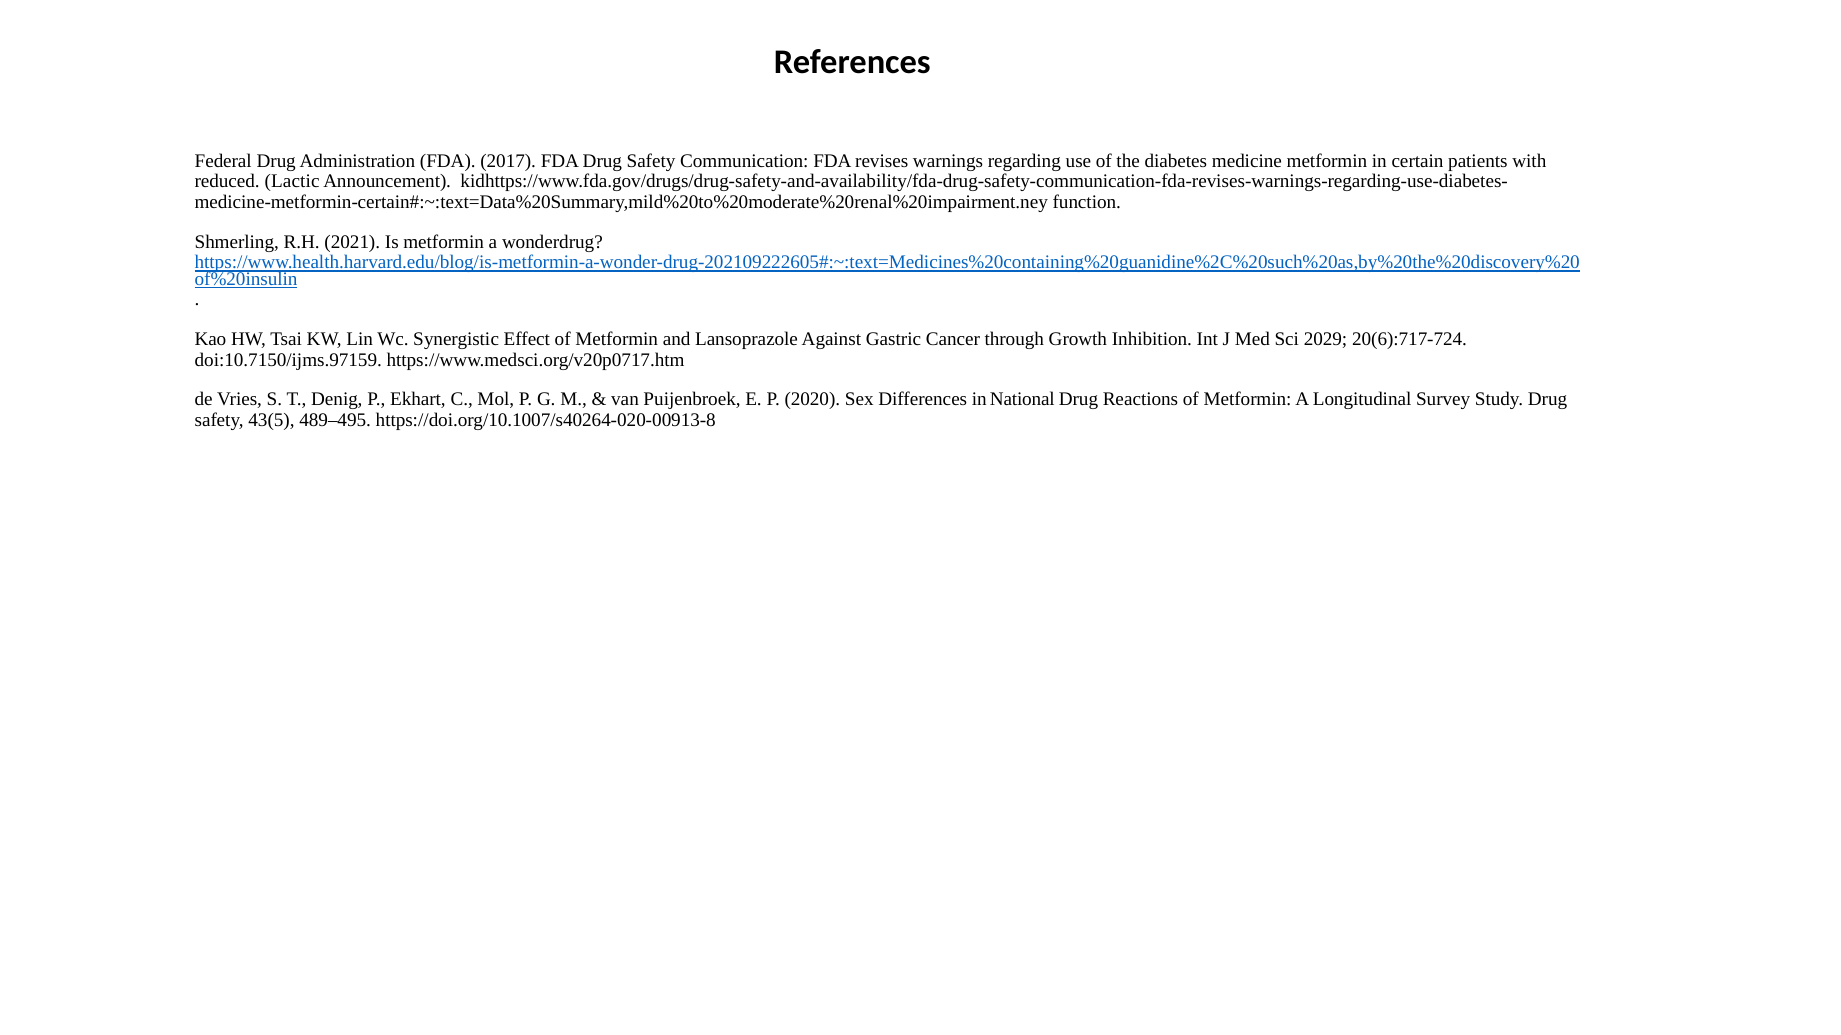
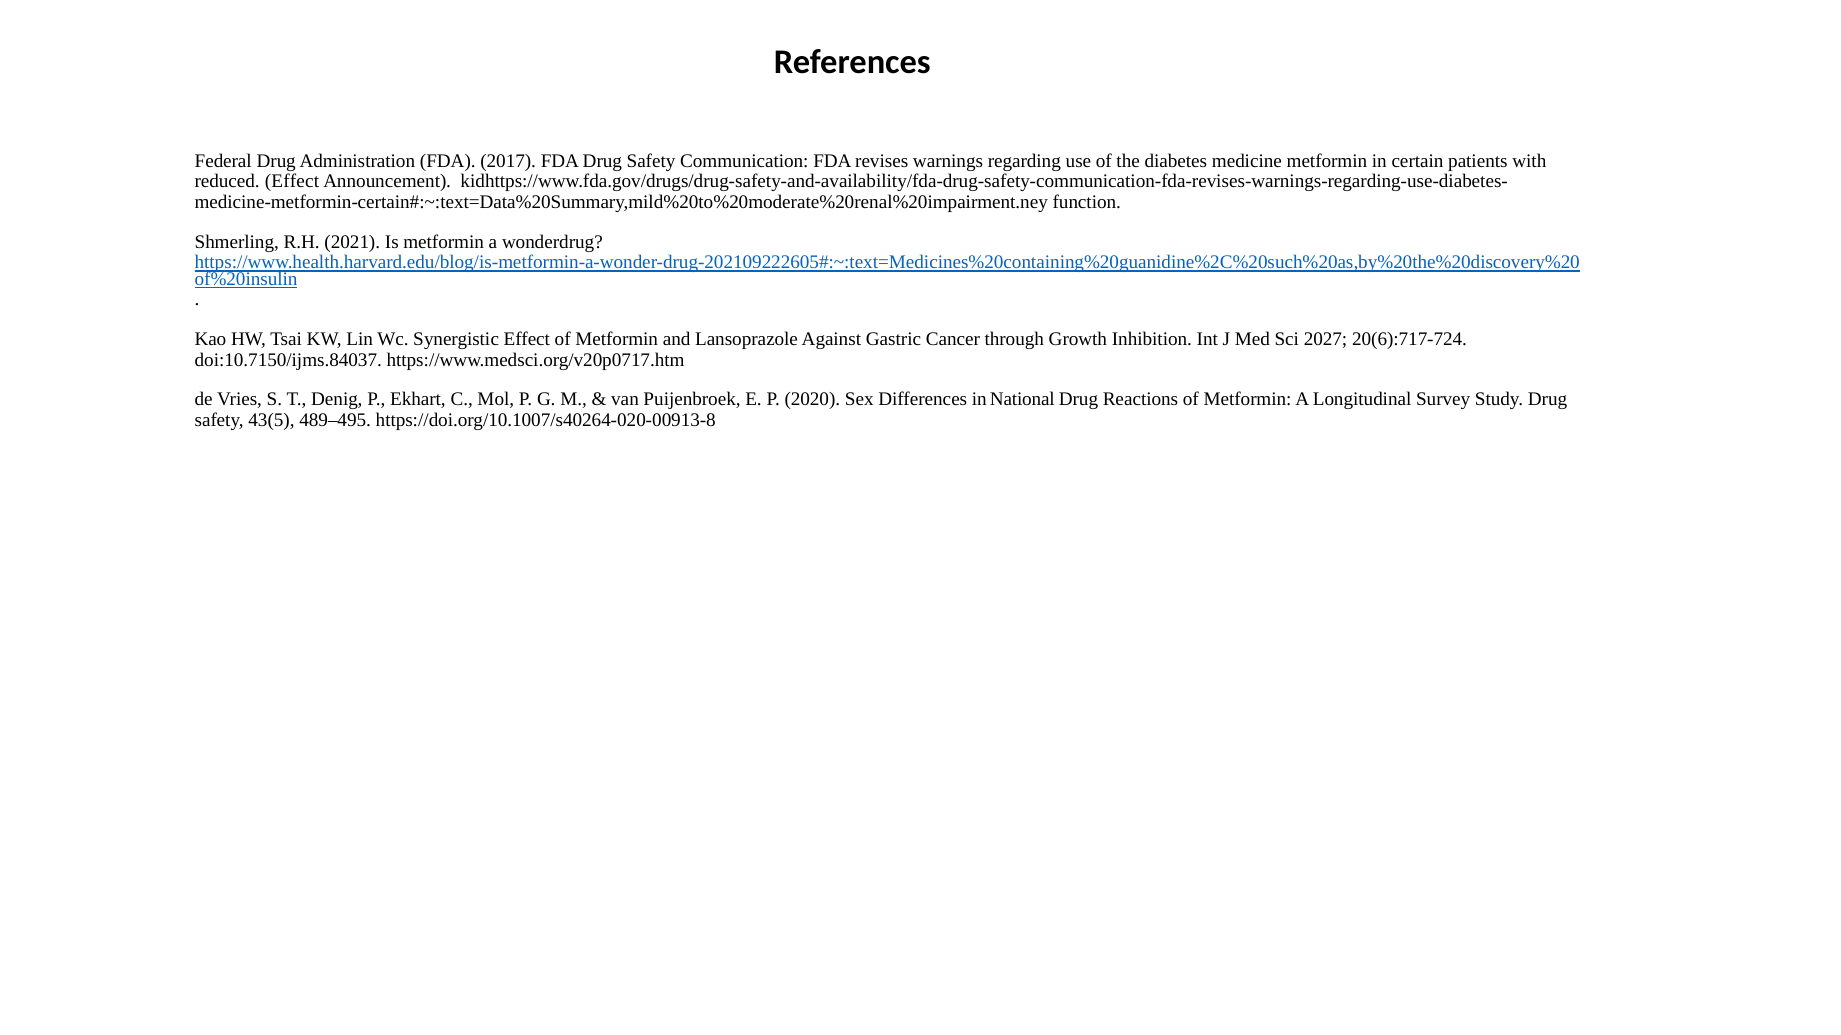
reduced Lactic: Lactic -> Effect
2029: 2029 -> 2027
doi:10.7150/ijms.97159: doi:10.7150/ijms.97159 -> doi:10.7150/ijms.84037
